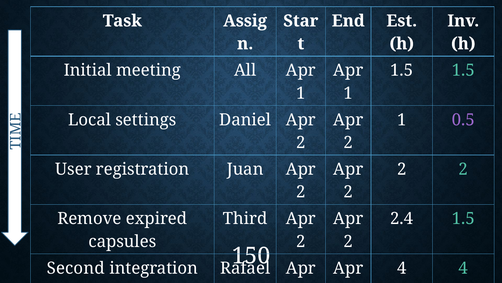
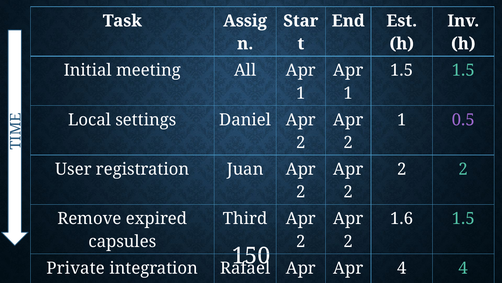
2.4: 2.4 -> 1.6
Second: Second -> Private
